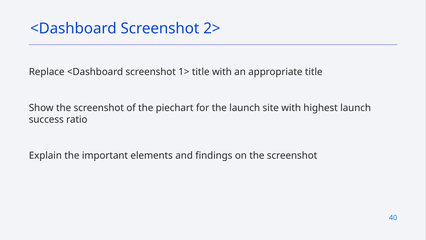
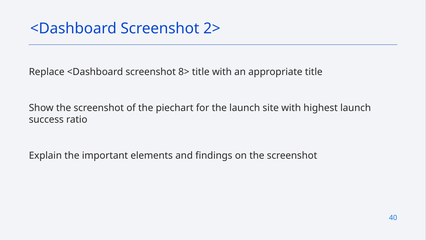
1>: 1> -> 8>
